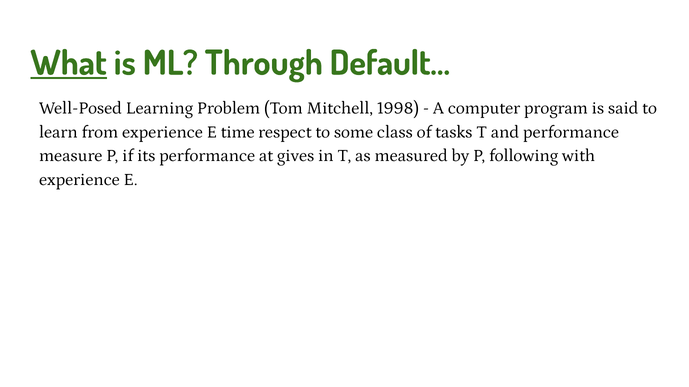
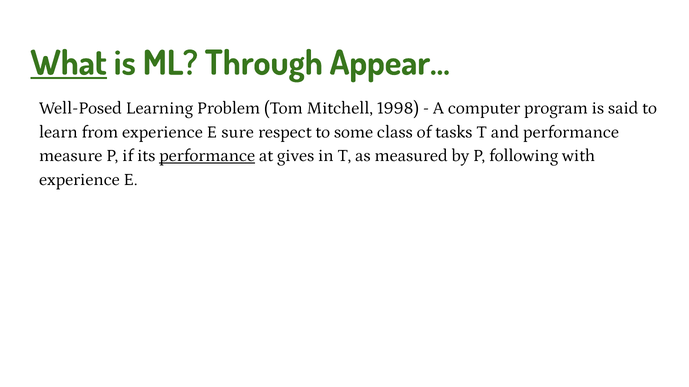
Default…: Default… -> Appear…
time: time -> sure
performance at (207, 156) underline: none -> present
